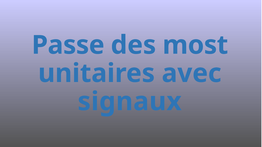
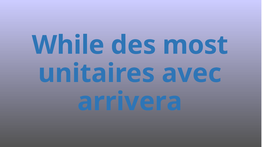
Passe: Passe -> While
signaux: signaux -> arrivera
